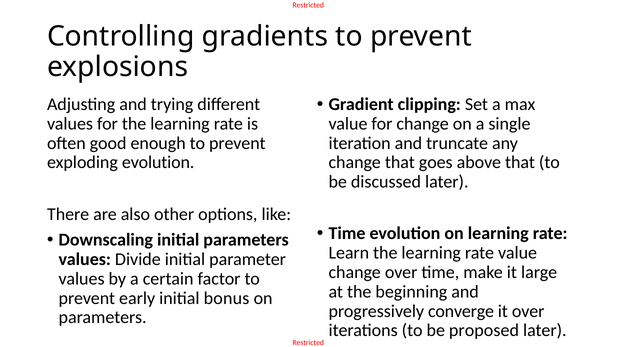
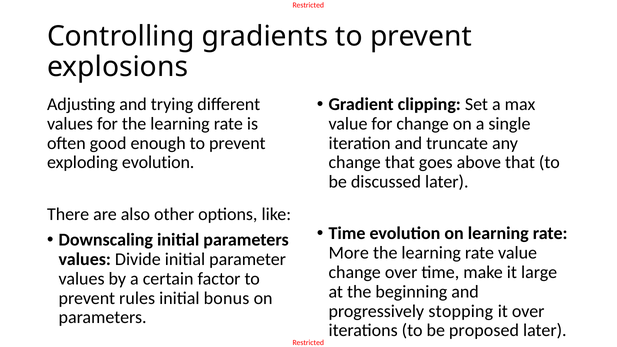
Learn: Learn -> More
early: early -> rules
converge: converge -> stopping
